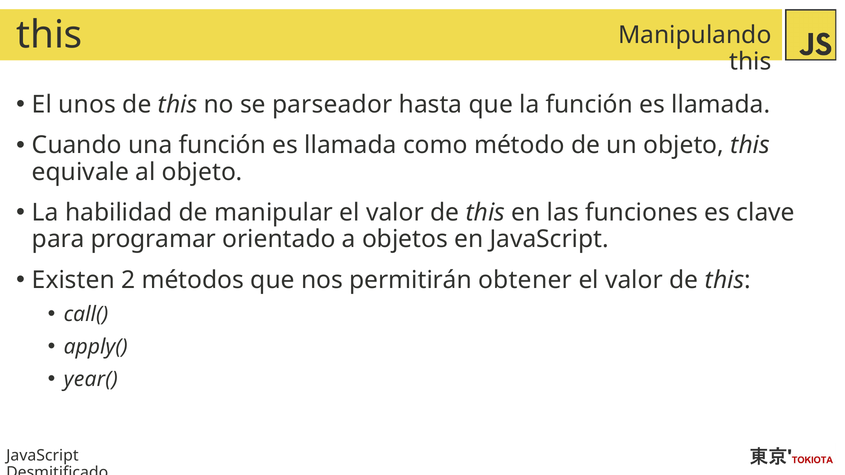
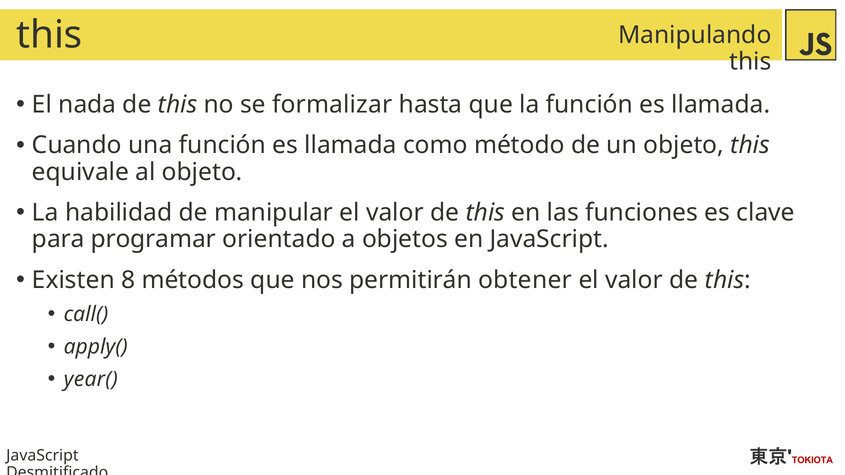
unos: unos -> nada
parseador: parseador -> formalizar
2: 2 -> 8
